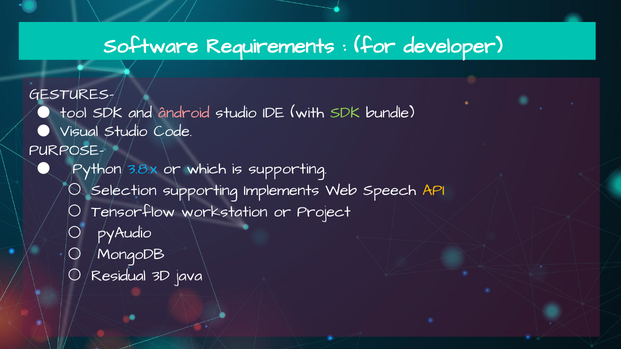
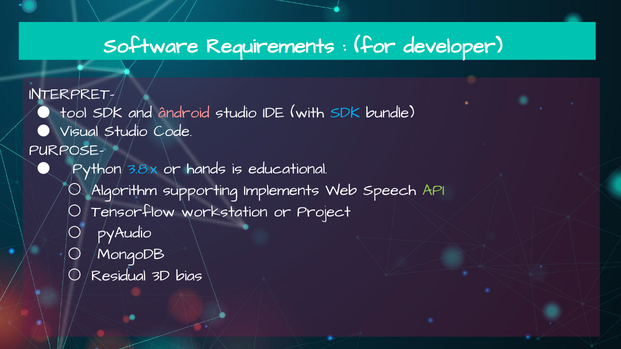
GESTURES-: GESTURES- -> INTERPRET-
SDK at (345, 113) colour: light green -> light blue
which: which -> hands
is supporting: supporting -> educational
Selection: Selection -> Algorithm
API colour: yellow -> light green
java: java -> bias
